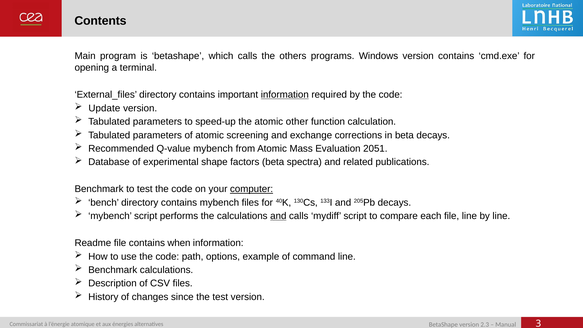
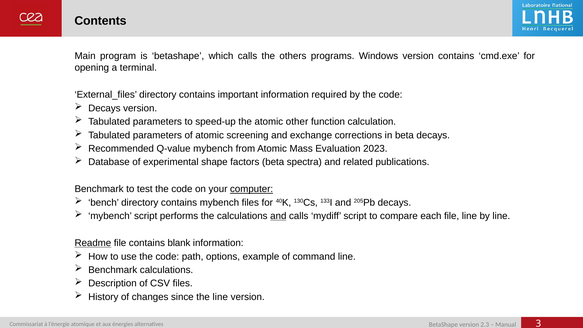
information at (285, 95) underline: present -> none
Update at (104, 108): Update -> Decays
2051: 2051 -> 2023
Readme underline: none -> present
when: when -> blank
the test: test -> line
